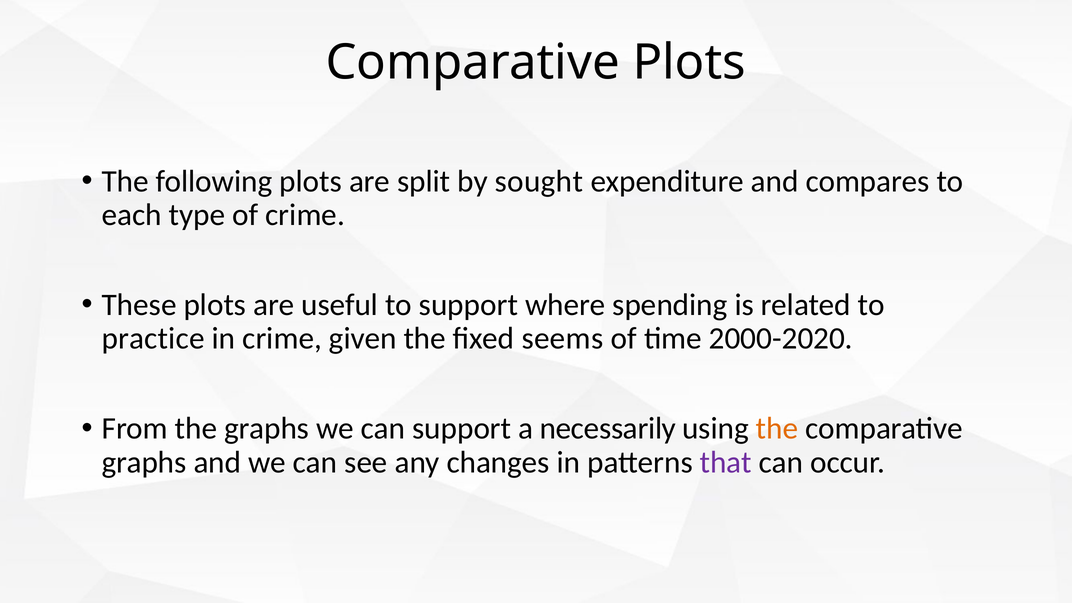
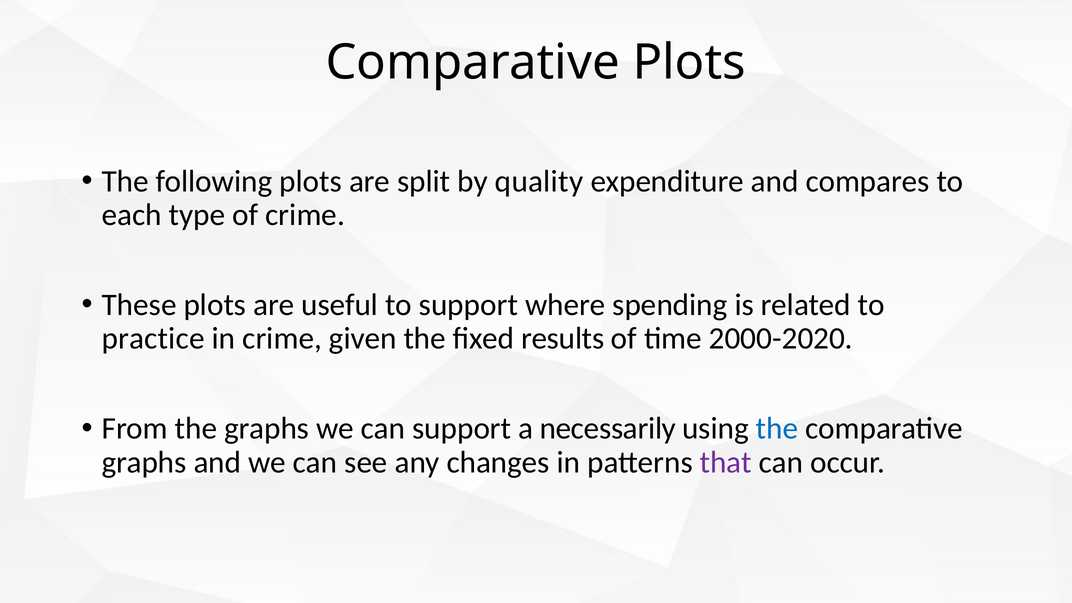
sought: sought -> quality
seems: seems -> results
the at (777, 429) colour: orange -> blue
